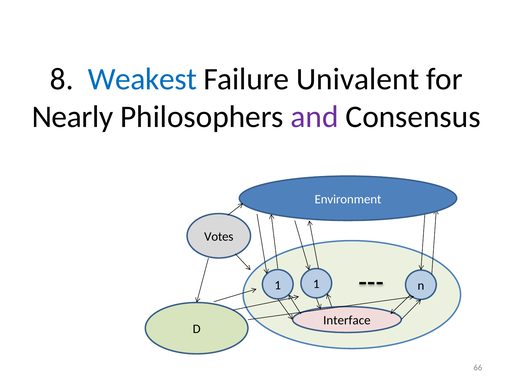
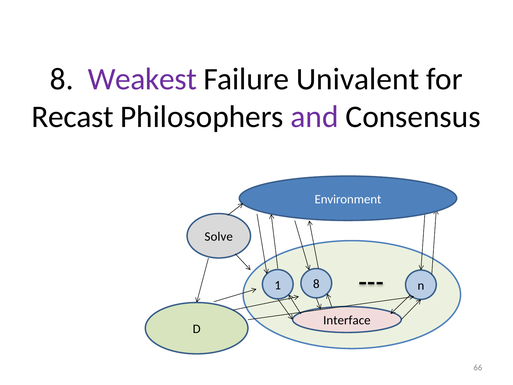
Weakest colour: blue -> purple
Nearly: Nearly -> Recast
Votes: Votes -> Solve
1 1: 1 -> 8
